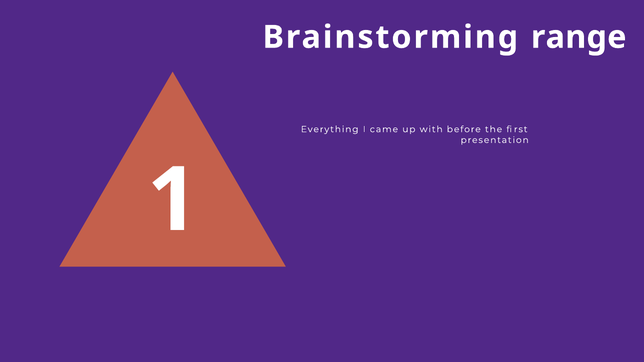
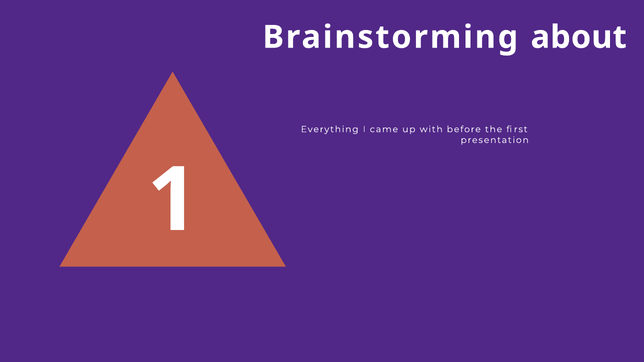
range: range -> about
